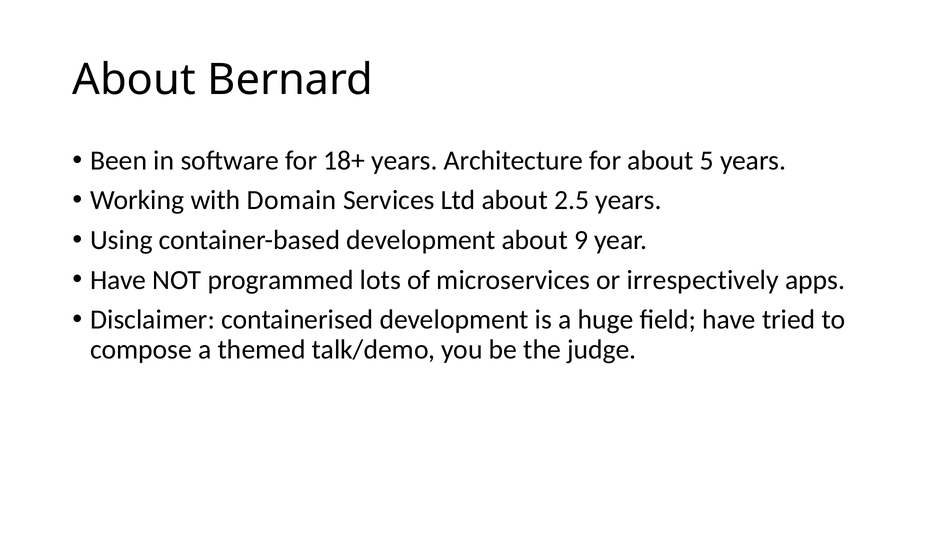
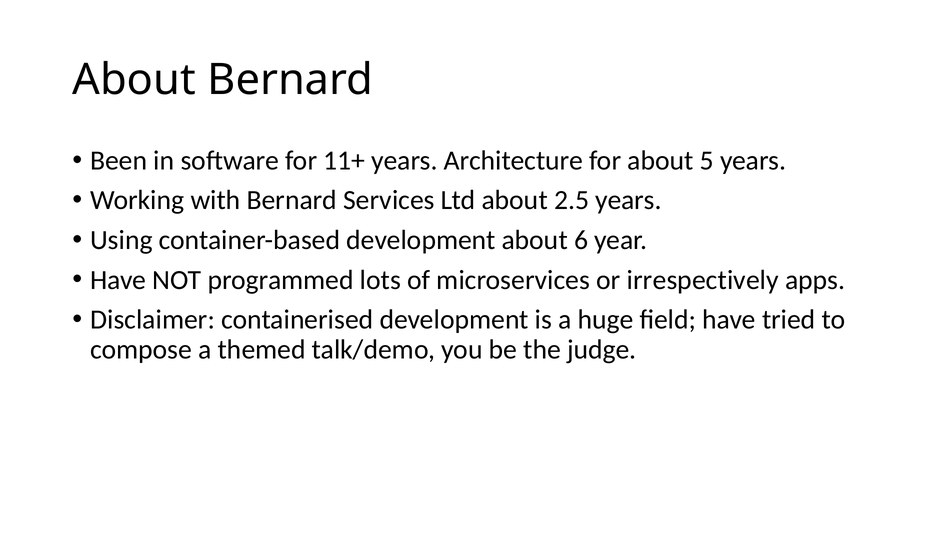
18+: 18+ -> 11+
with Domain: Domain -> Bernard
9: 9 -> 6
